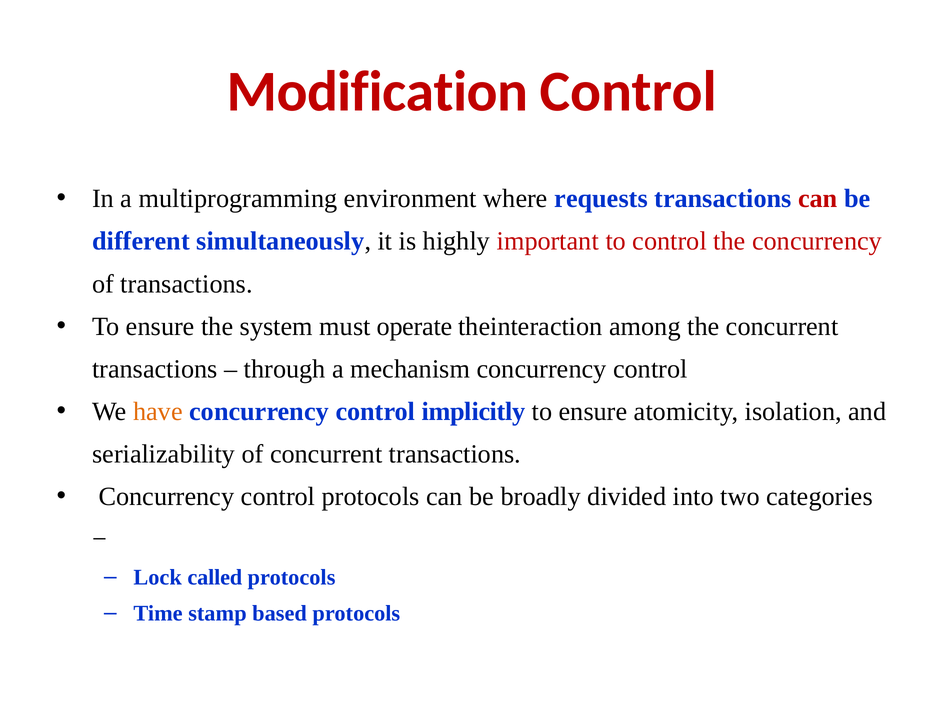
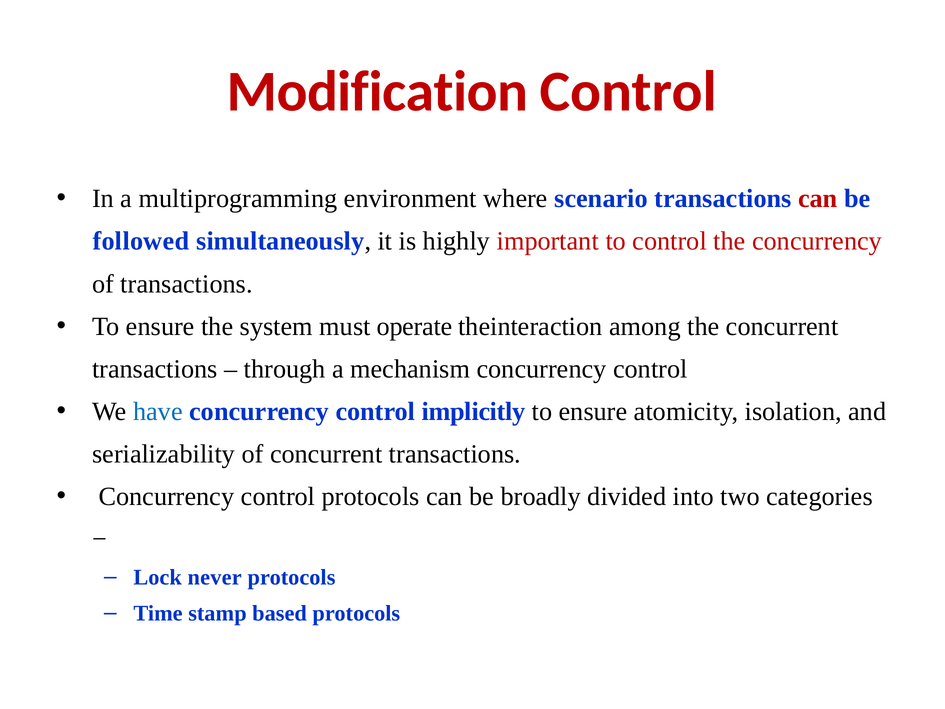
requests: requests -> scenario
different: different -> followed
have colour: orange -> blue
called: called -> never
